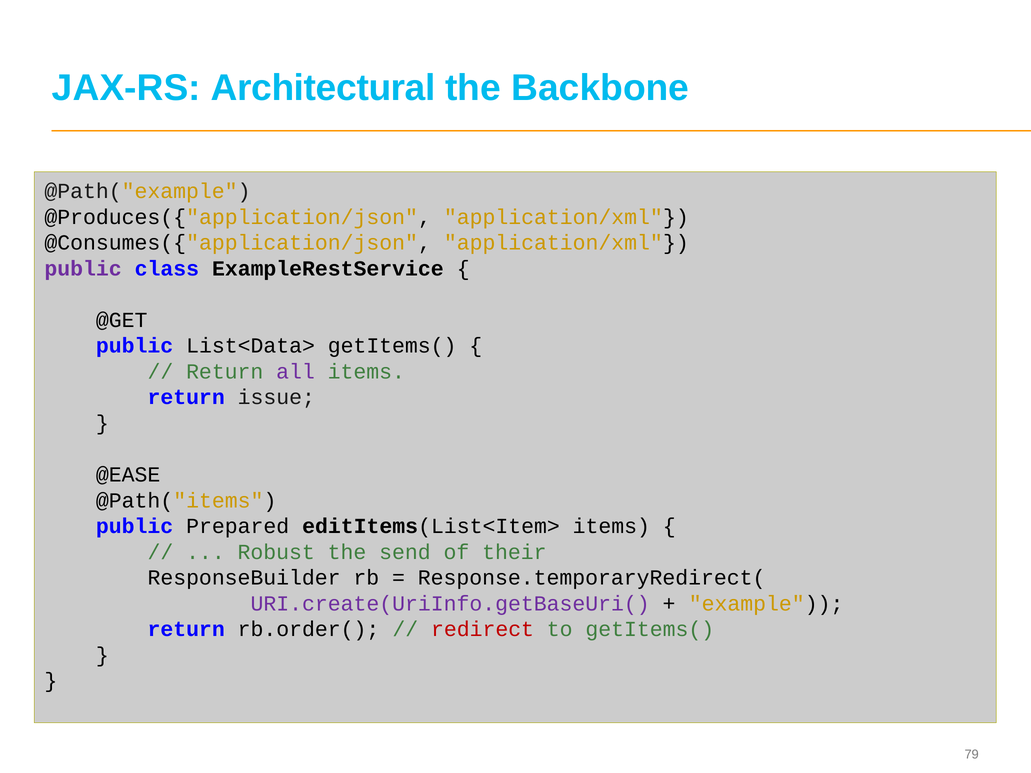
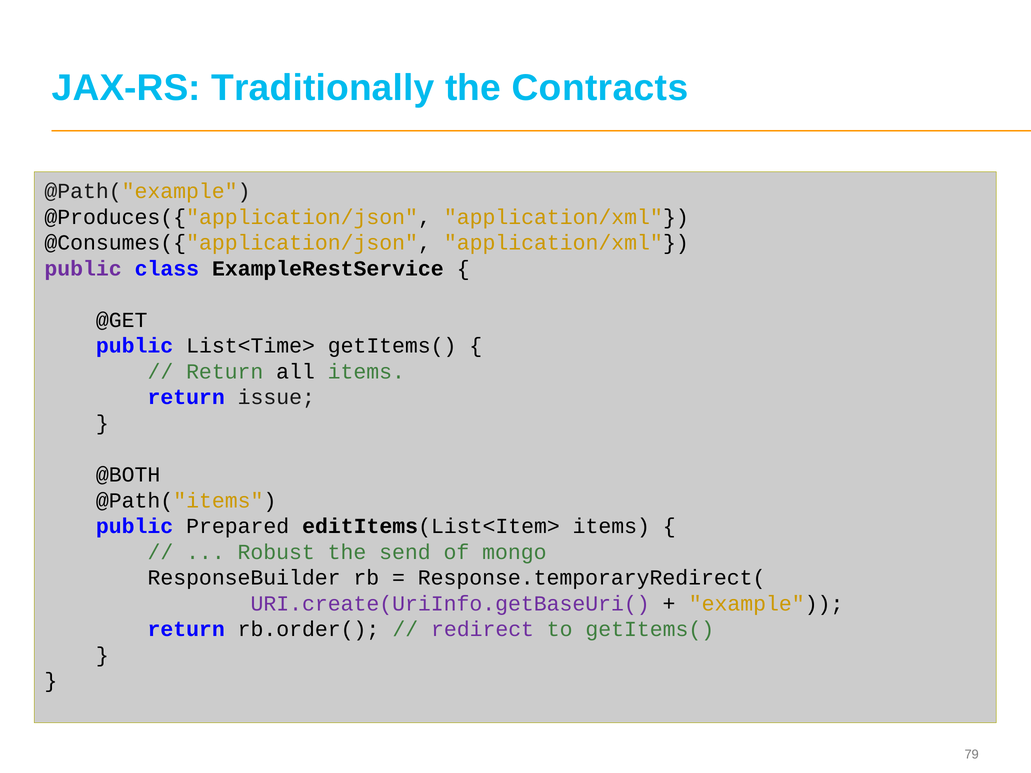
Architectural: Architectural -> Traditionally
Backbone: Backbone -> Contracts
List<Data>: List<Data> -> List<Time>
all colour: purple -> black
@EASE: @EASE -> @BOTH
their: their -> mongo
redirect colour: red -> purple
